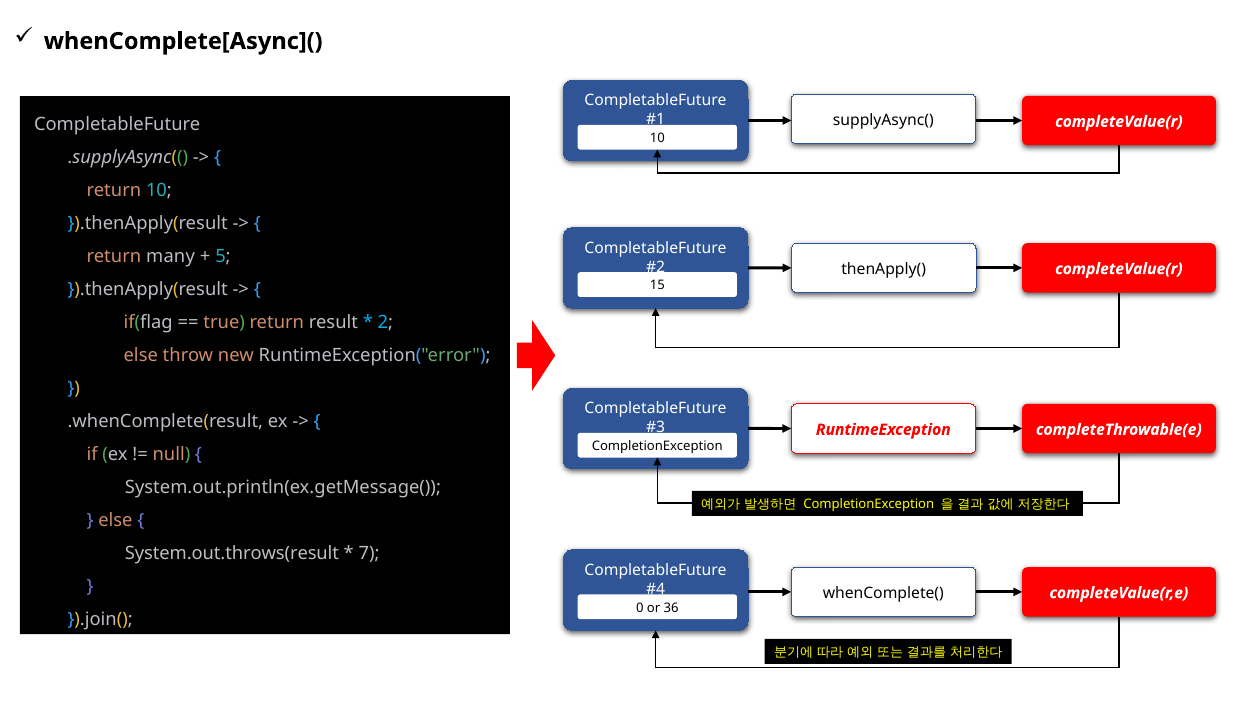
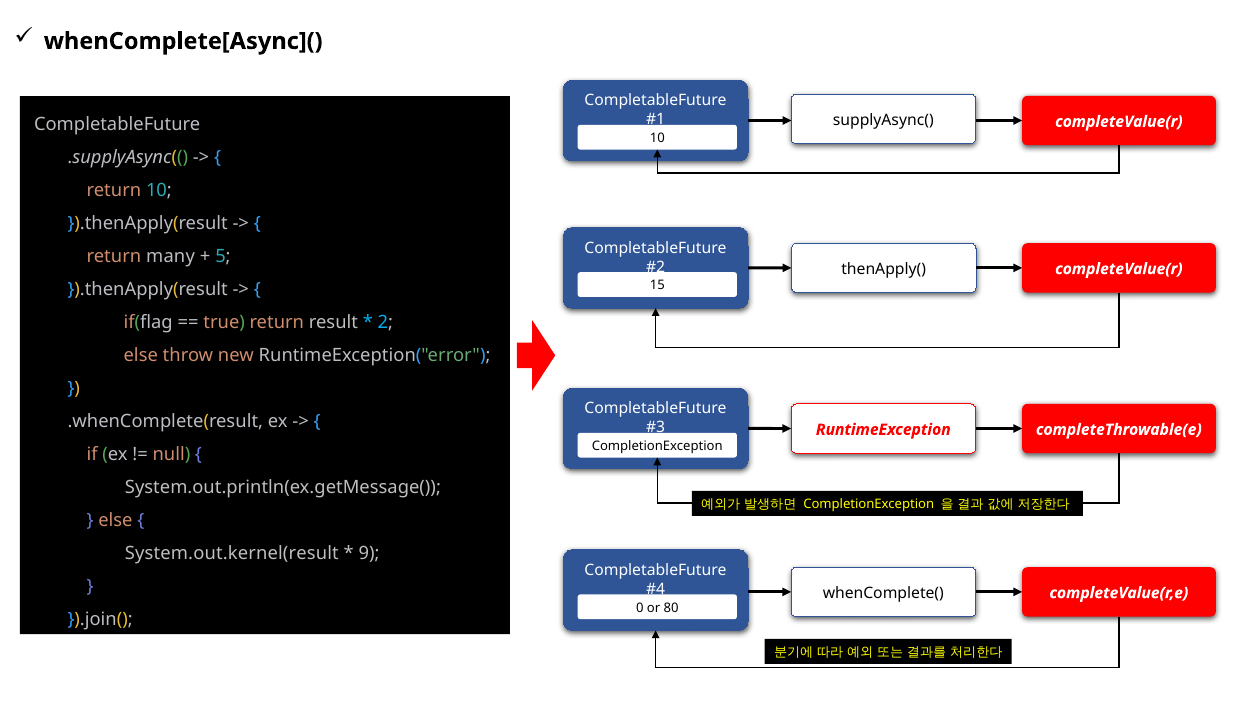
System.out.throws(result: System.out.throws(result -> System.out.kernel(result
7: 7 -> 9
36: 36 -> 80
